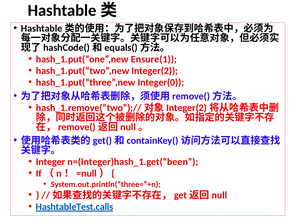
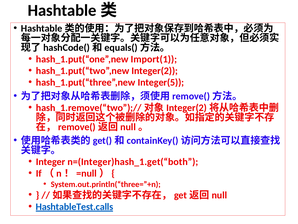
Ensure(1: Ensure(1 -> Import(1
Integer(0: Integer(0 -> Integer(5
n=(Integer)hash_1.get(“been: n=(Integer)hash_1.get(“been -> n=(Integer)hash_1.get(“both
